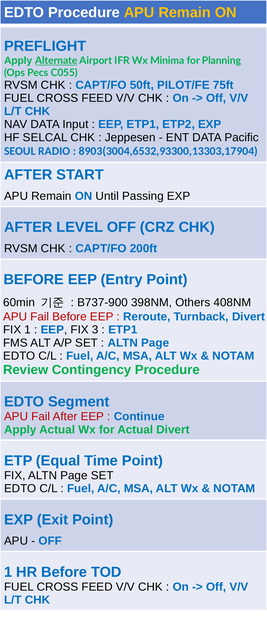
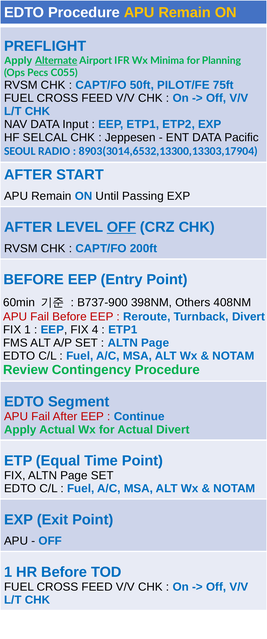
8903(3004,6532,93300,13303,17904: 8903(3004,6532,93300,13303,17904 -> 8903(3014,6532,13300,13303,17904
OFF at (121, 227) underline: none -> present
3: 3 -> 4
